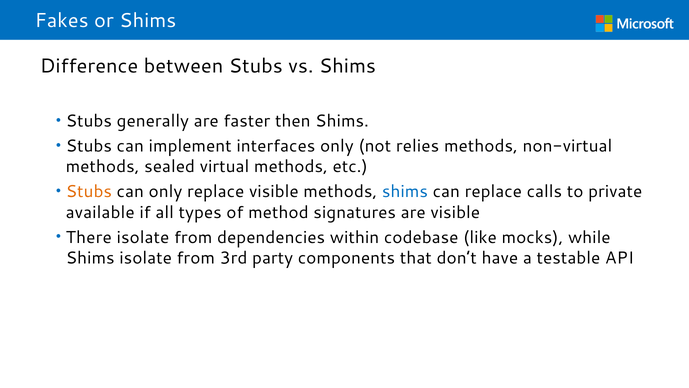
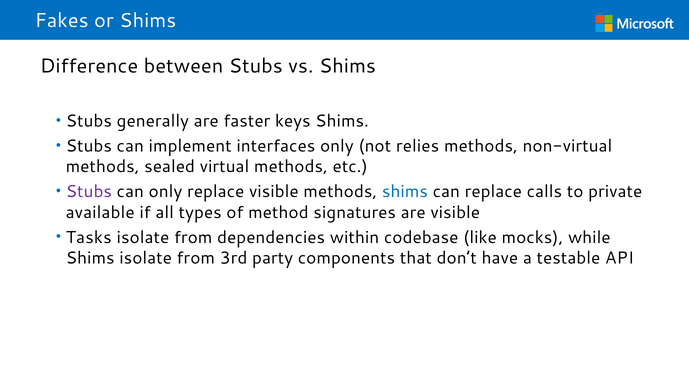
then: then -> keys
Stubs at (89, 191) colour: orange -> purple
There: There -> Tasks
